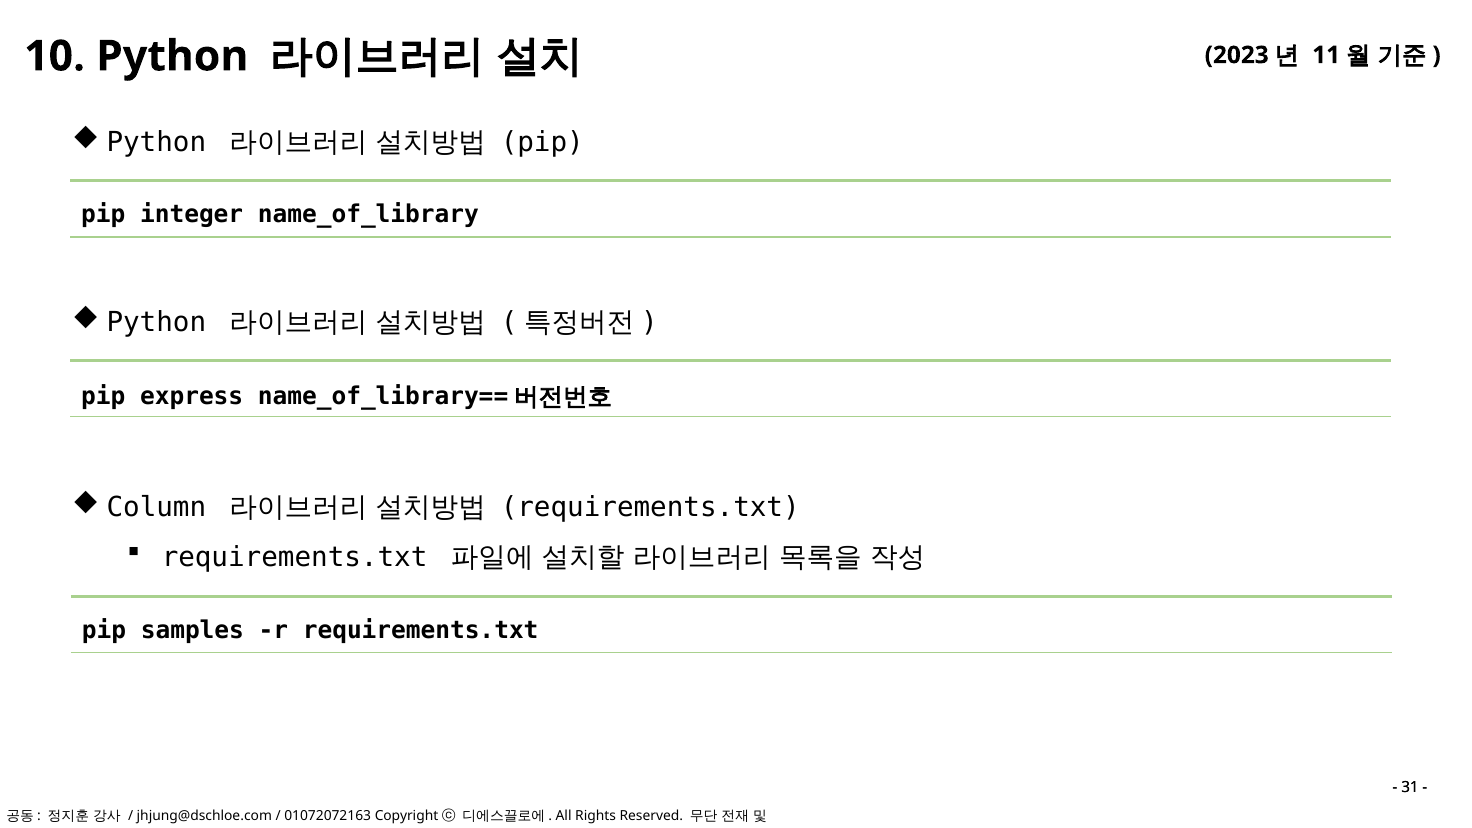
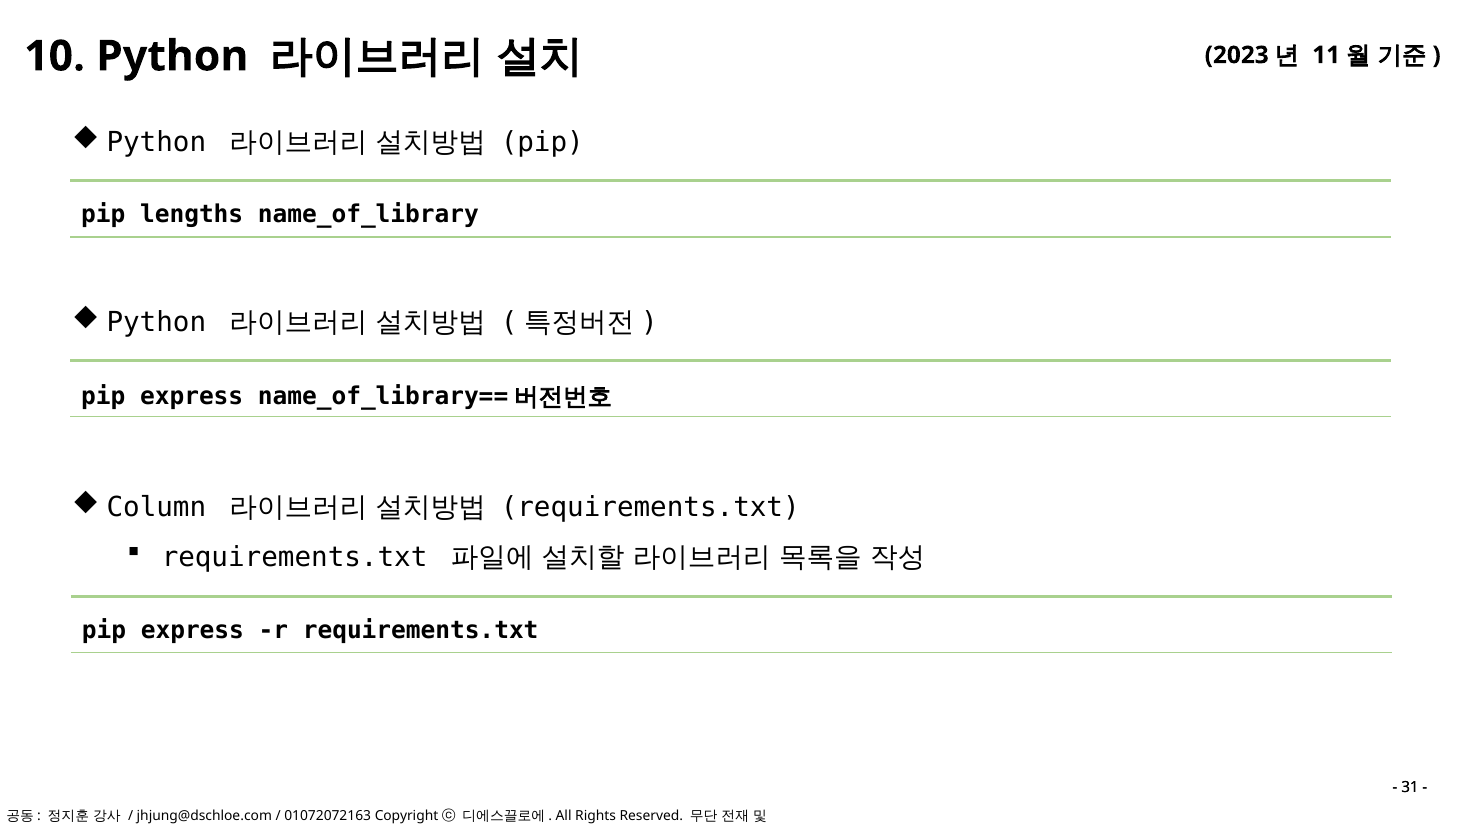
integer: integer -> lengths
samples at (192, 630): samples -> express
